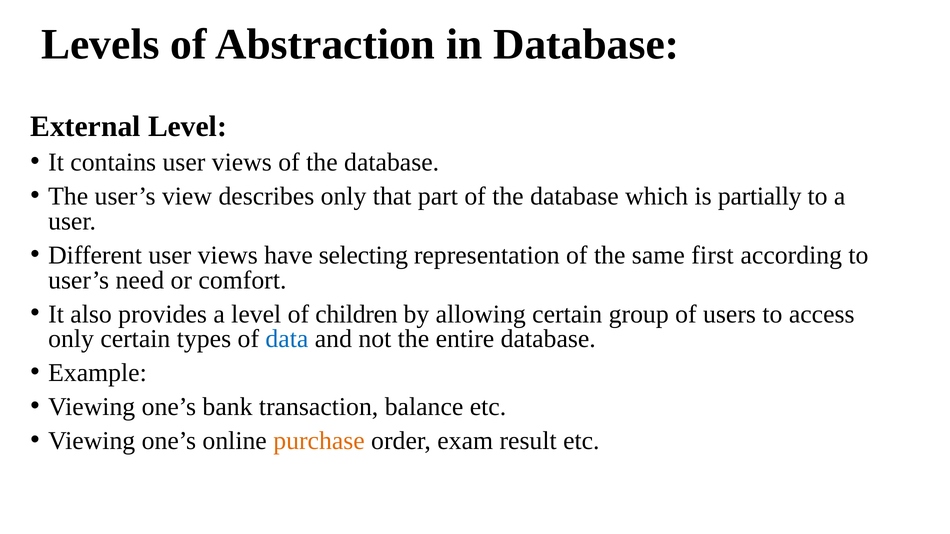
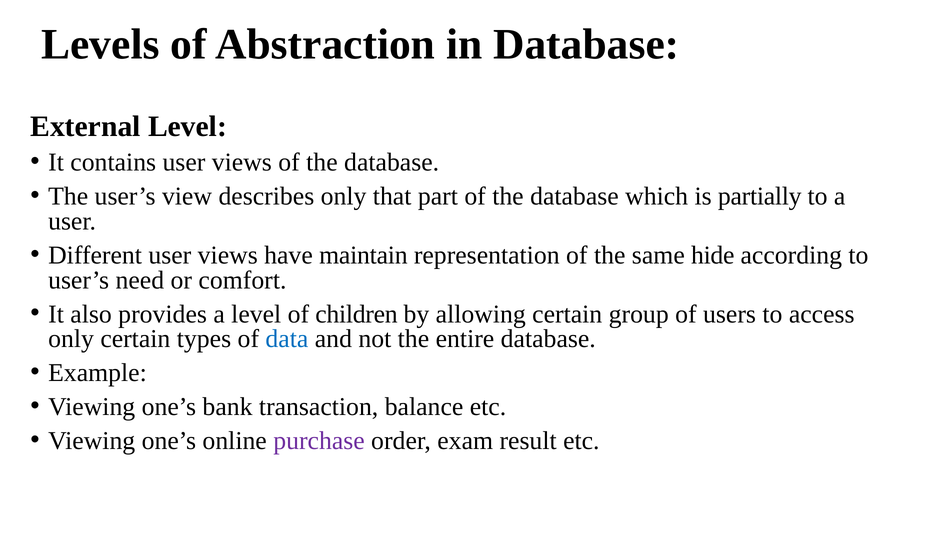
selecting: selecting -> maintain
first: first -> hide
purchase colour: orange -> purple
